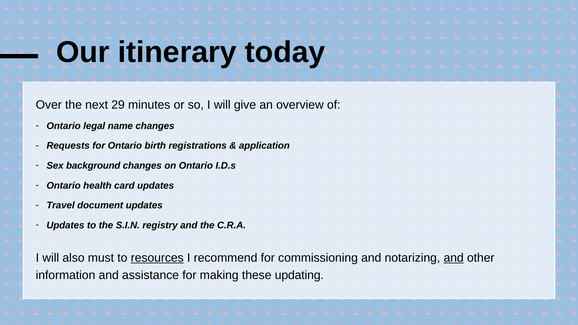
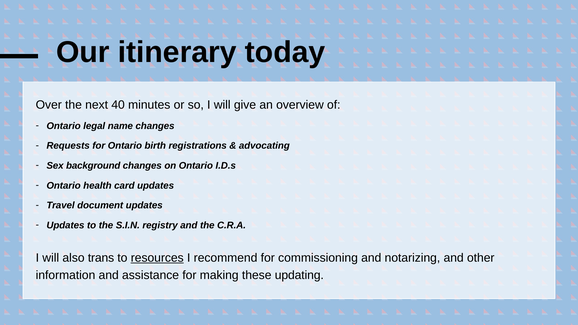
29: 29 -> 40
application: application -> advocating
must: must -> trans
and at (454, 258) underline: present -> none
